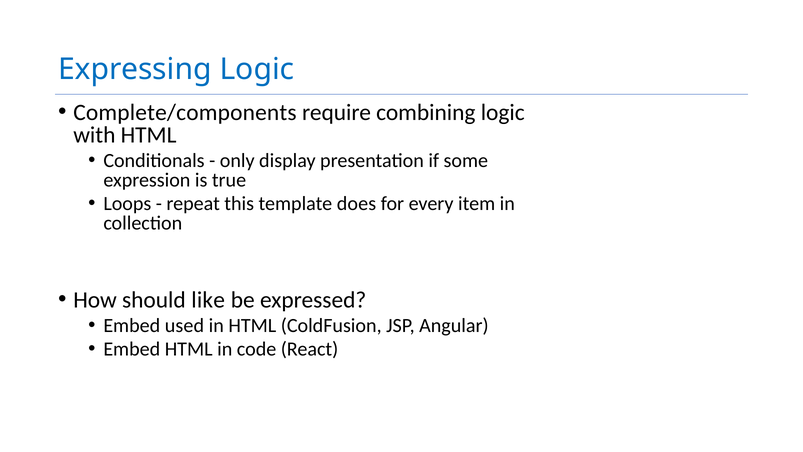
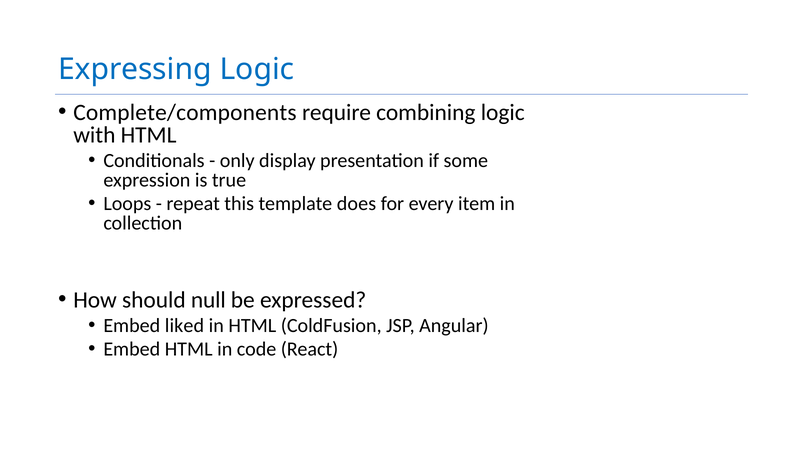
like: like -> null
used: used -> liked
